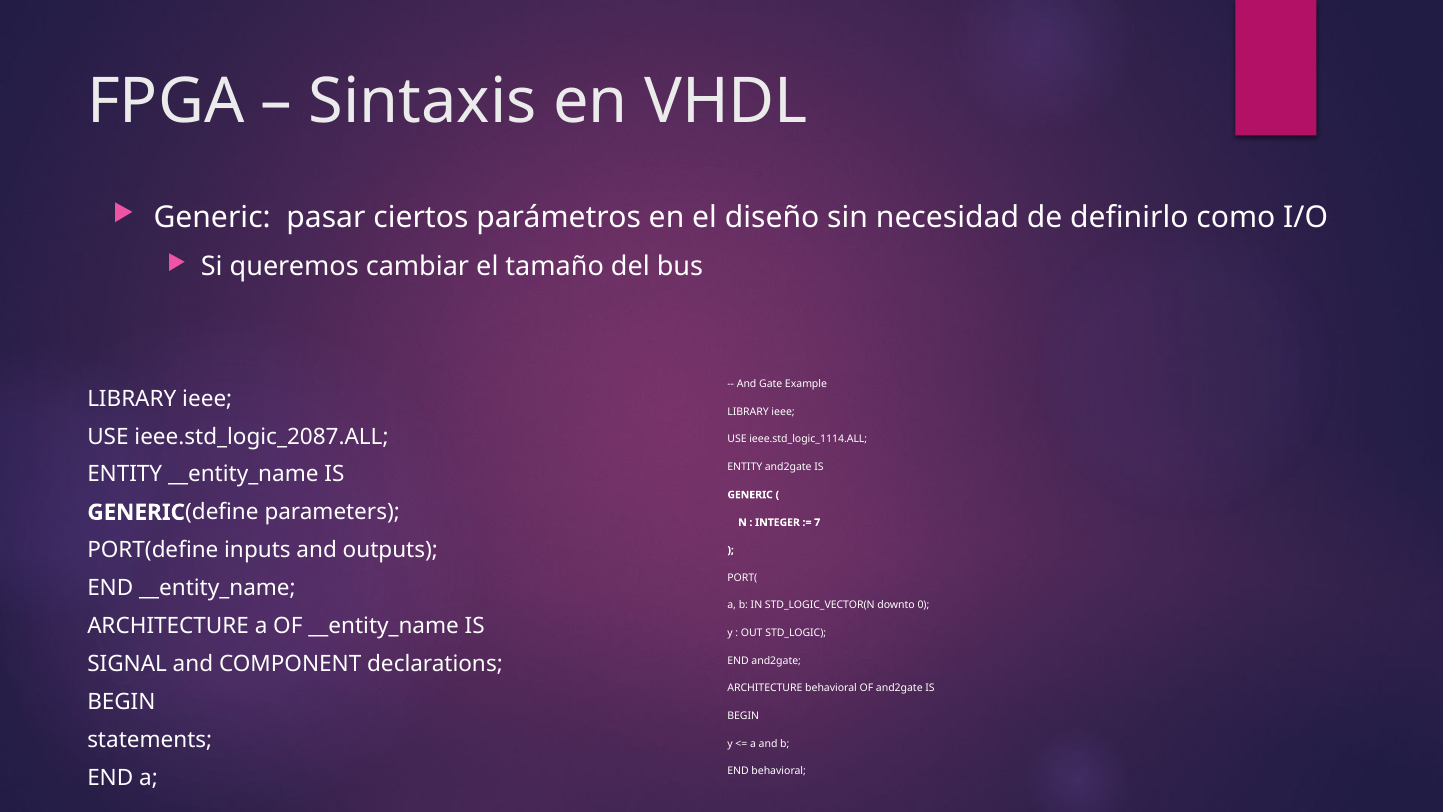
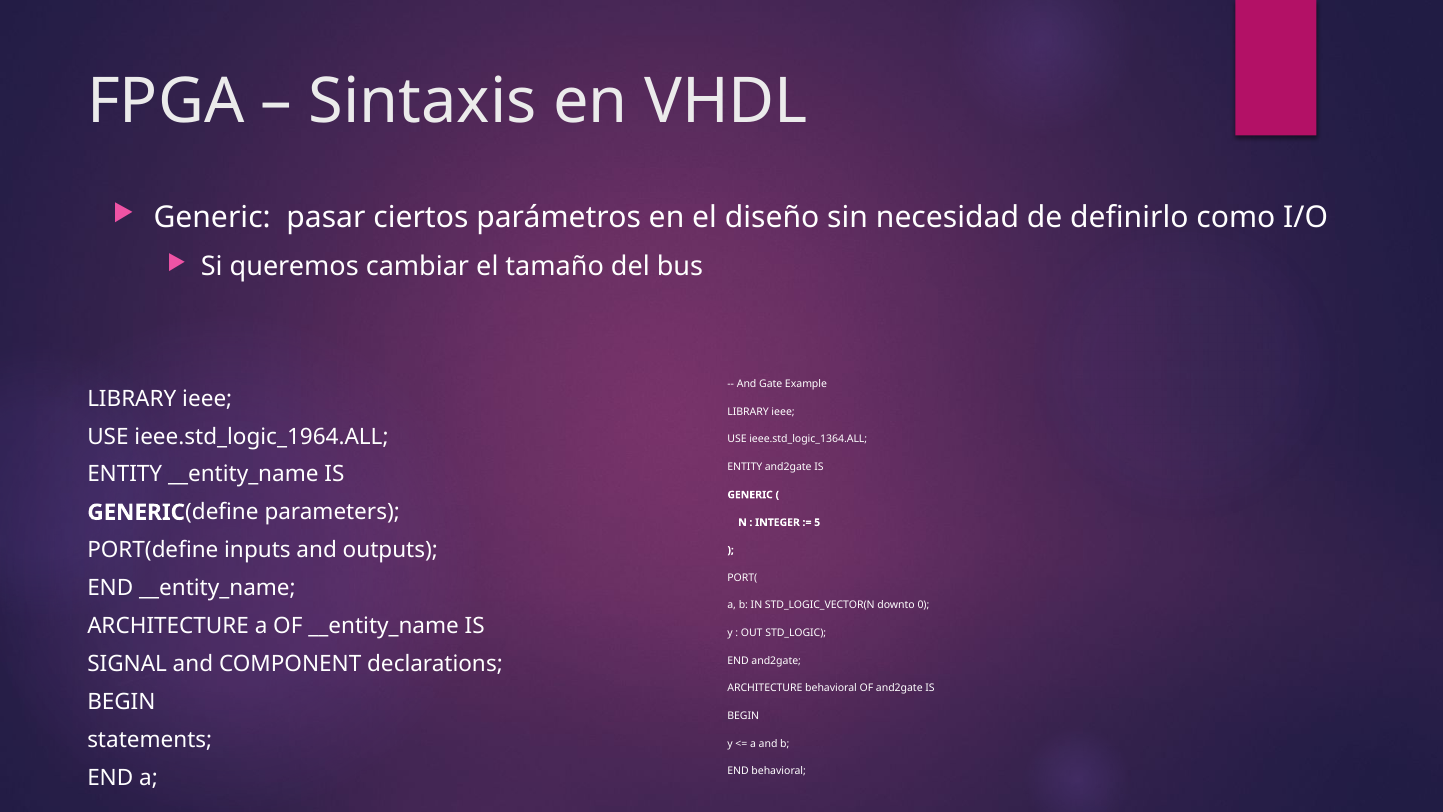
ieee.std_logic_2087.ALL: ieee.std_logic_2087.ALL -> ieee.std_logic_1964.ALL
ieee.std_logic_1114.ALL: ieee.std_logic_1114.ALL -> ieee.std_logic_1364.ALL
7: 7 -> 5
